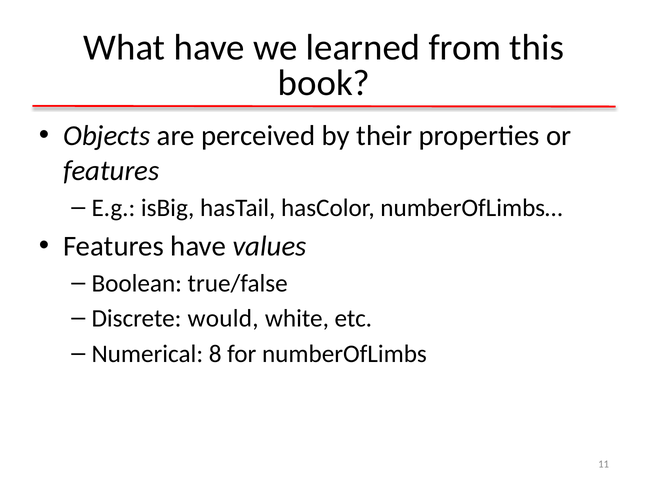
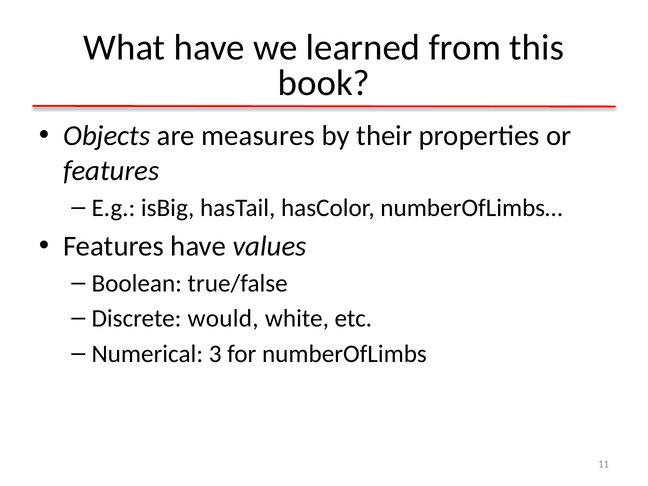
perceived: perceived -> measures
8: 8 -> 3
